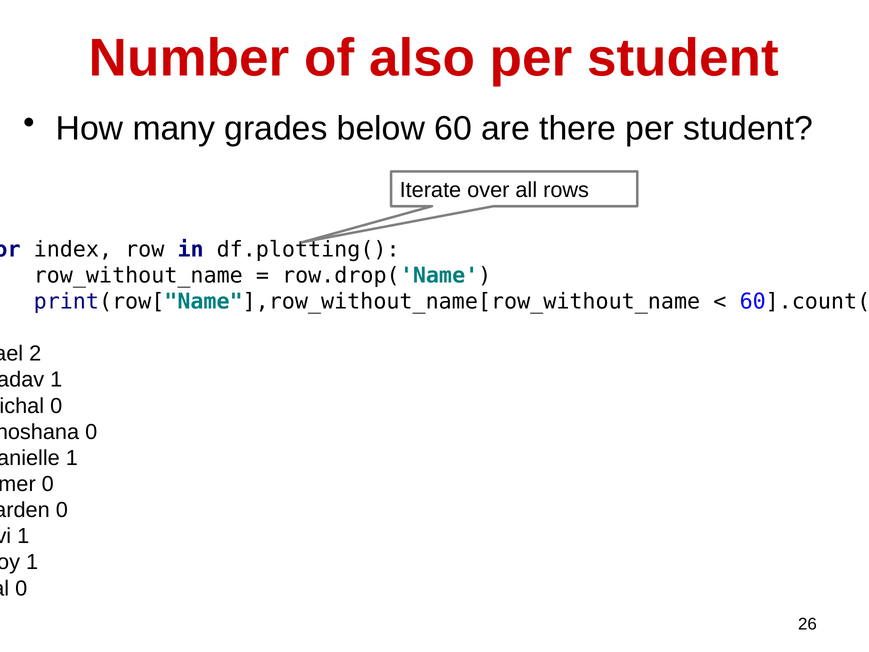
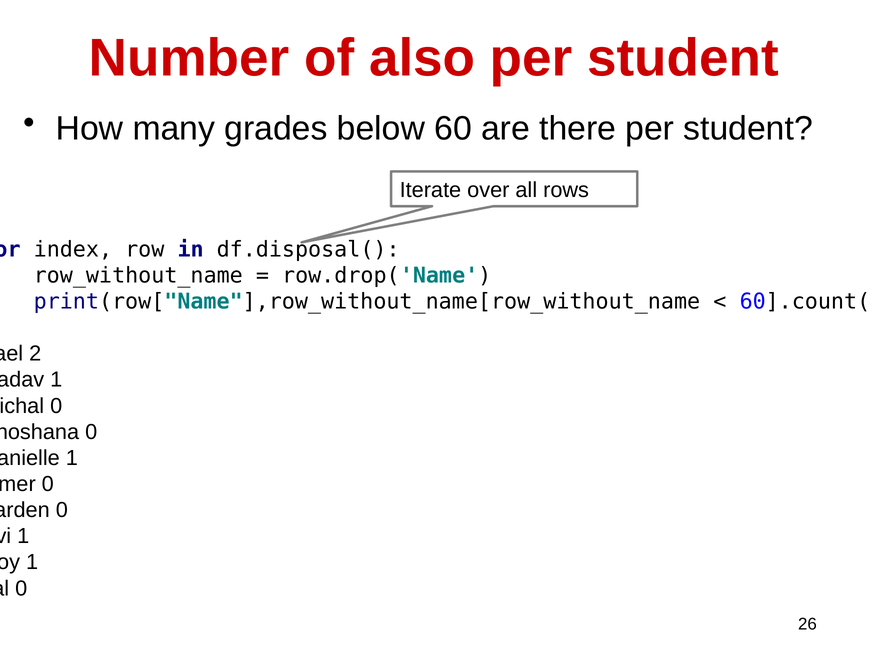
df.plotting(: df.plotting( -> df.disposal(
